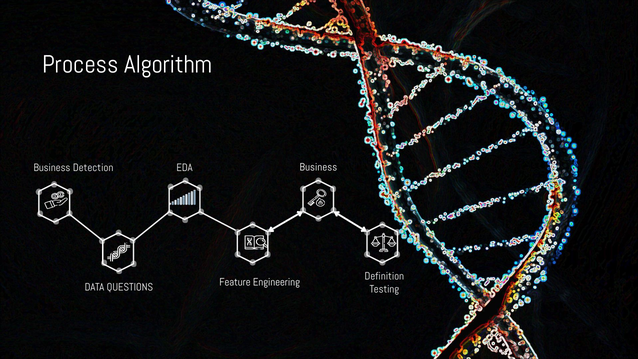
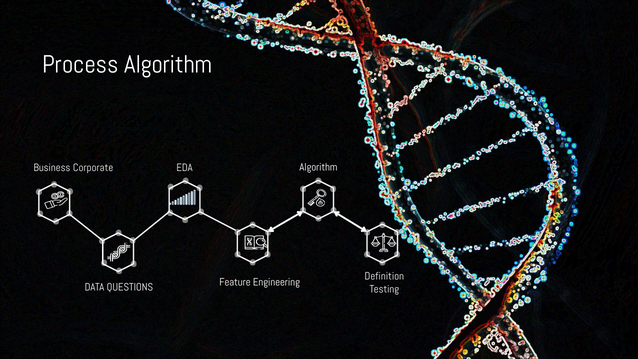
Detection: Detection -> Corporate
EDA Business: Business -> Algorithm
